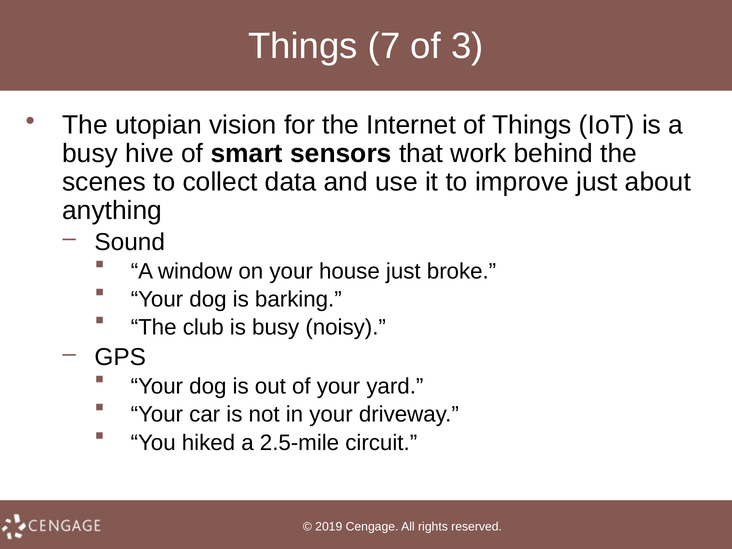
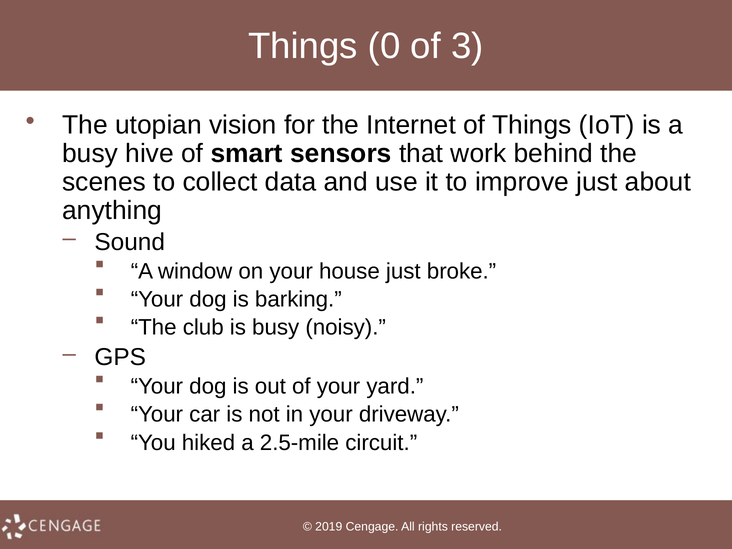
7: 7 -> 0
